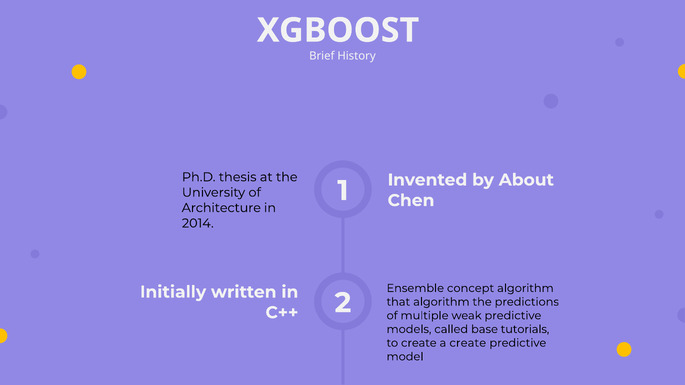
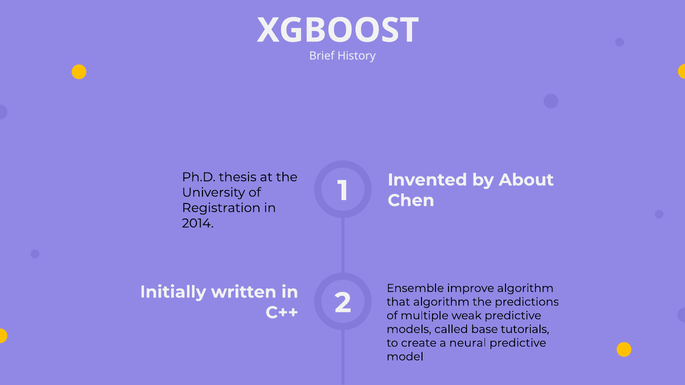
Architecture: Architecture -> Registration
concept: concept -> improve
a create: create -> neural
